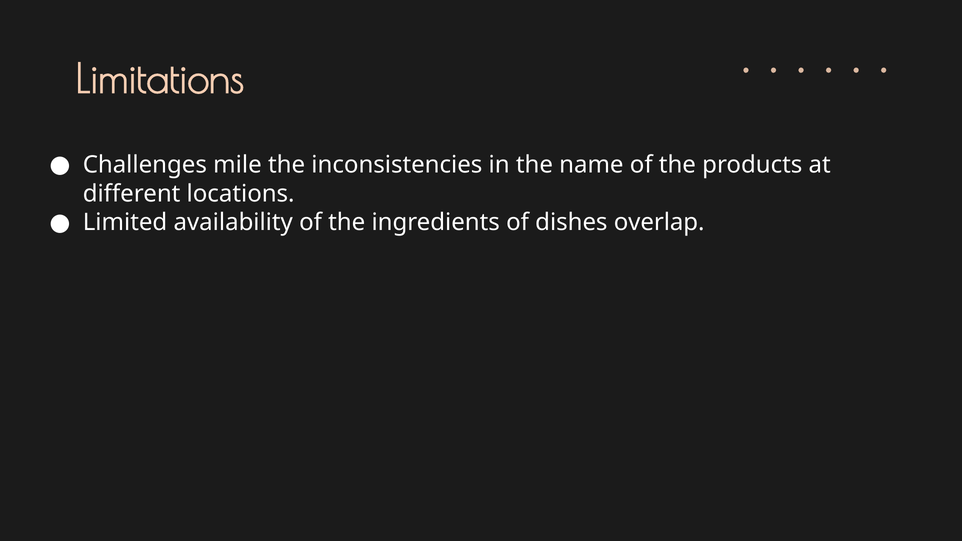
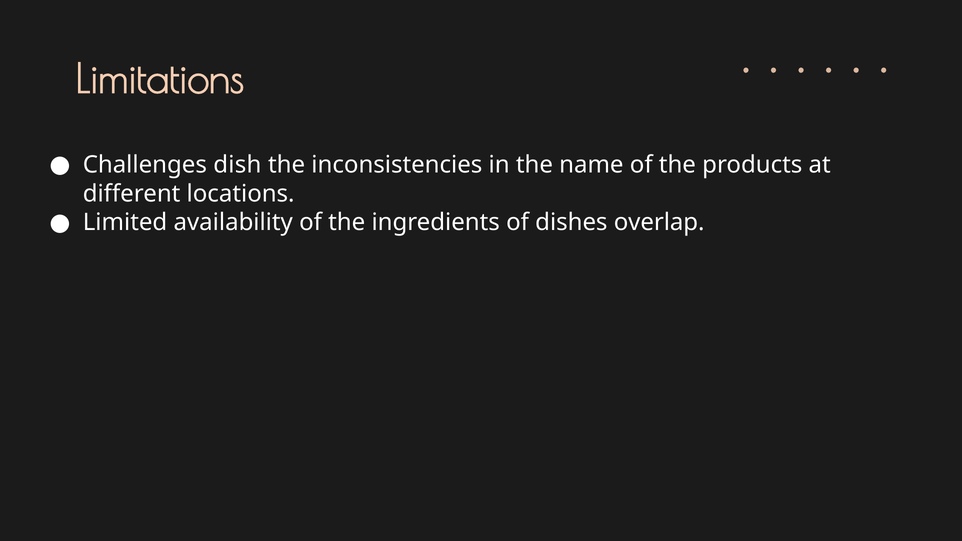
mile: mile -> dish
